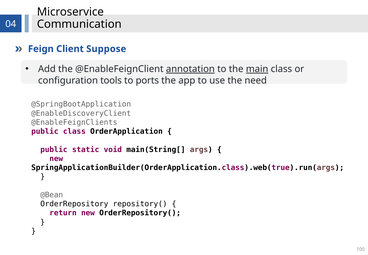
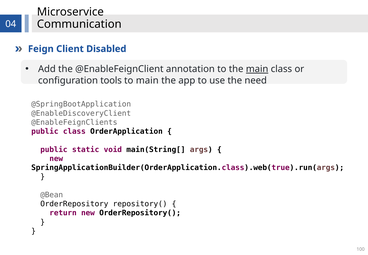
Suppose: Suppose -> Disabled
annotation underline: present -> none
to ports: ports -> main
